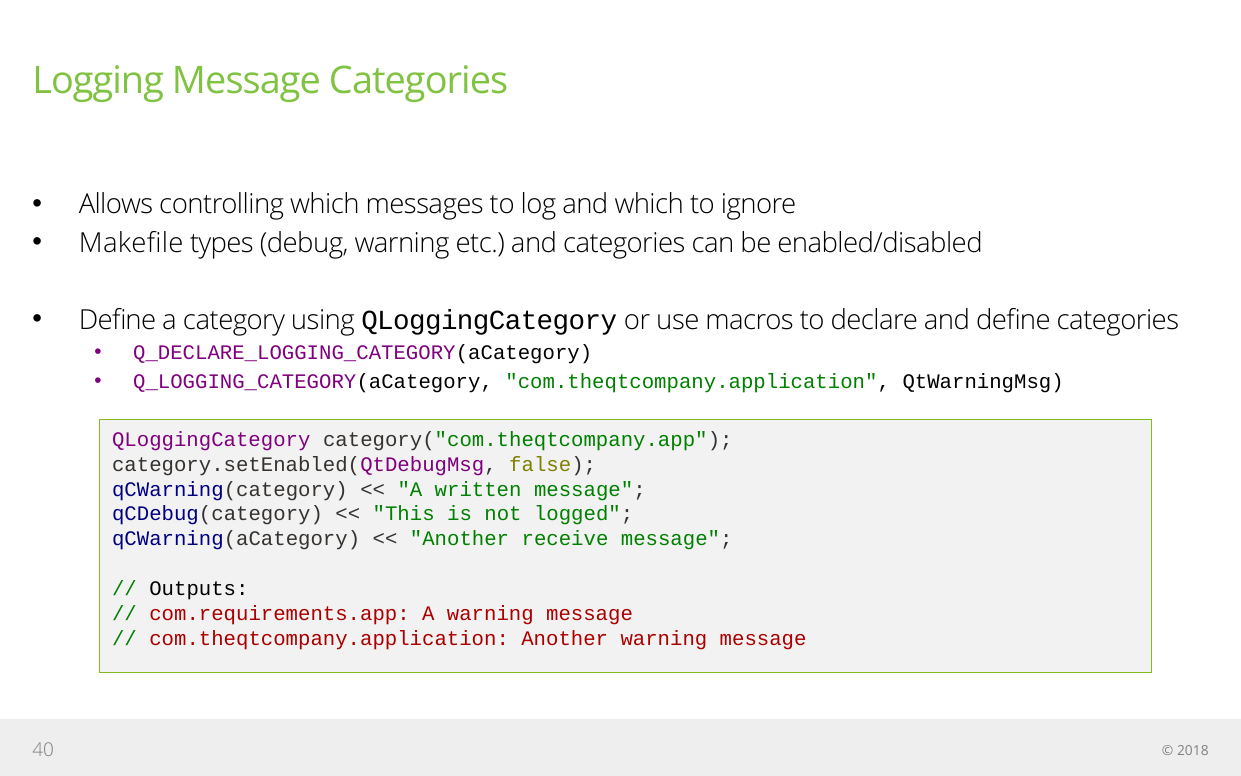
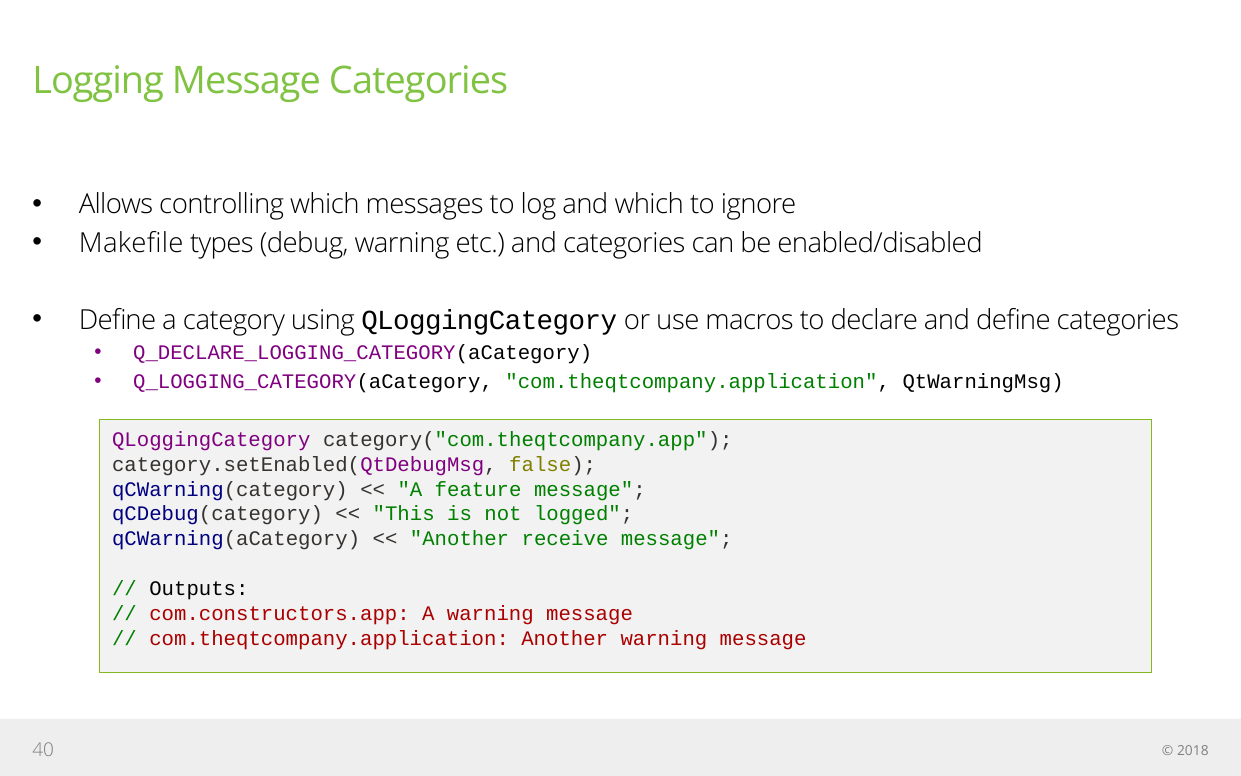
written: written -> feature
com.requirements.app: com.requirements.app -> com.constructors.app
